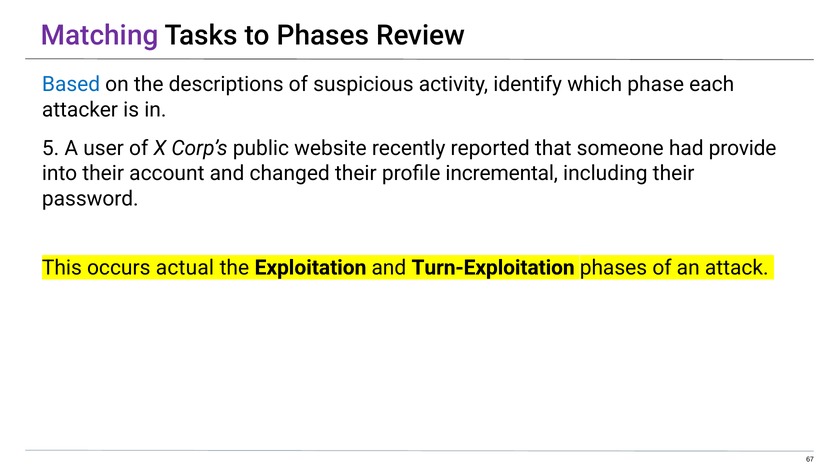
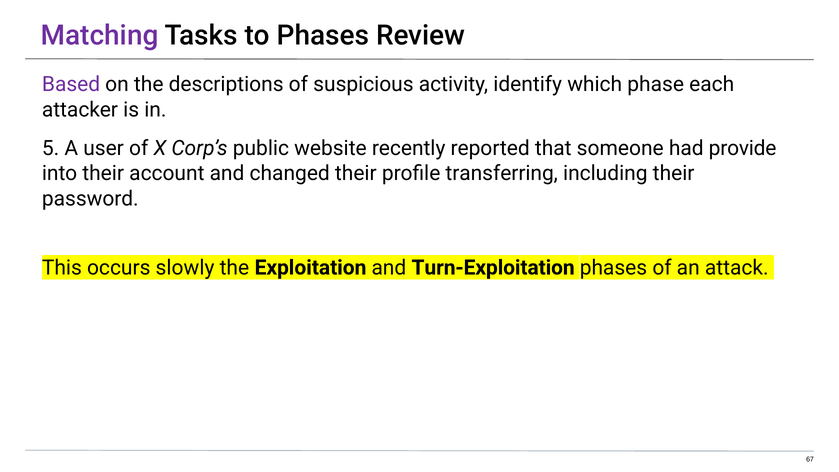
Based colour: blue -> purple
incremental: incremental -> transferring
actual: actual -> slowly
